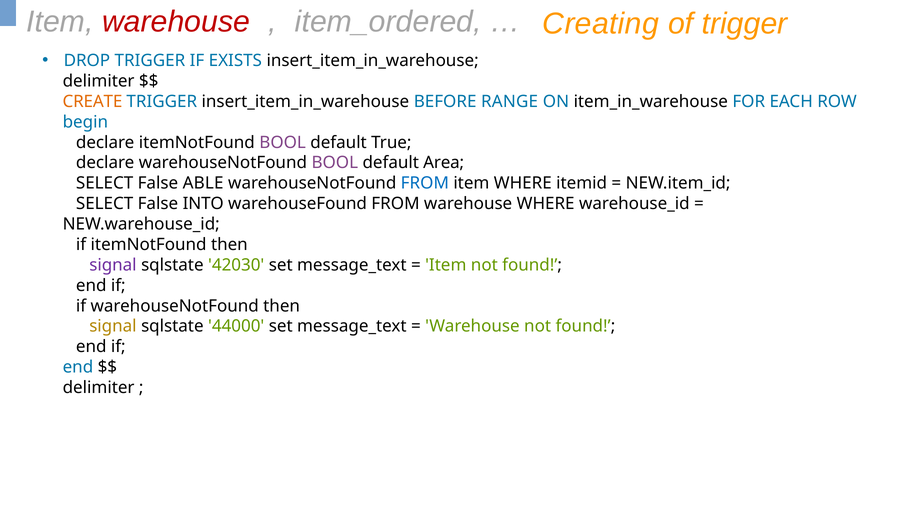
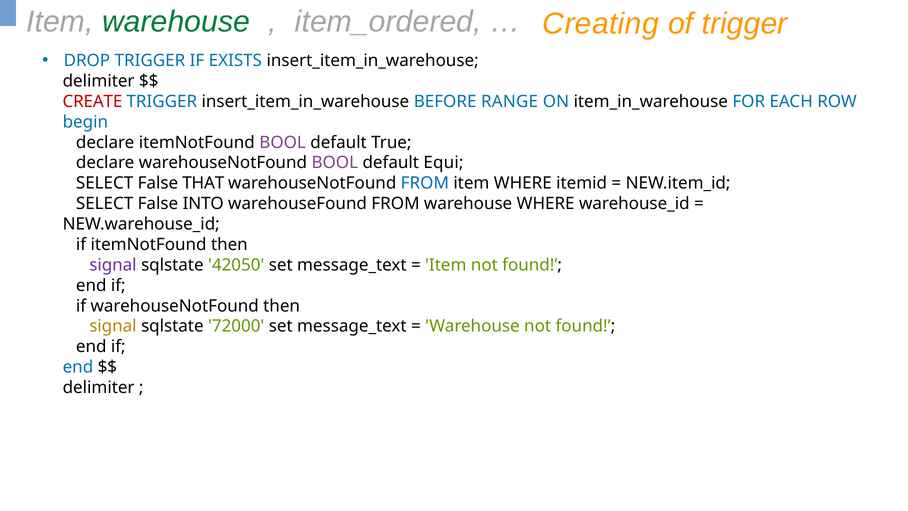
warehouse at (176, 22) colour: red -> green
CREATE colour: orange -> red
Area: Area -> Equi
ABLE: ABLE -> THAT
42030: 42030 -> 42050
44000: 44000 -> 72000
